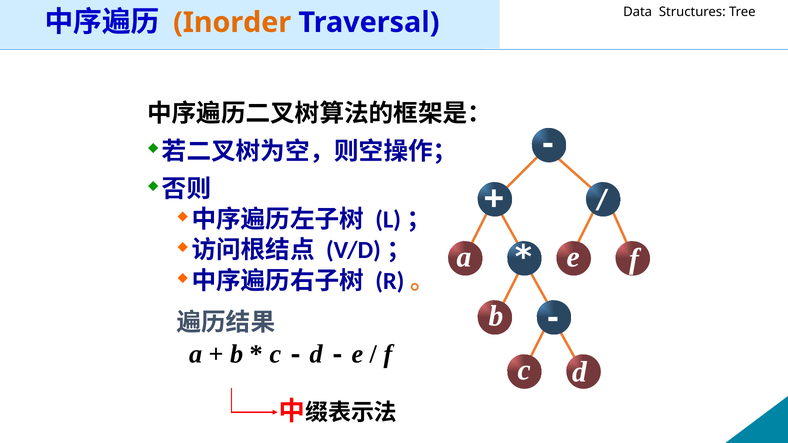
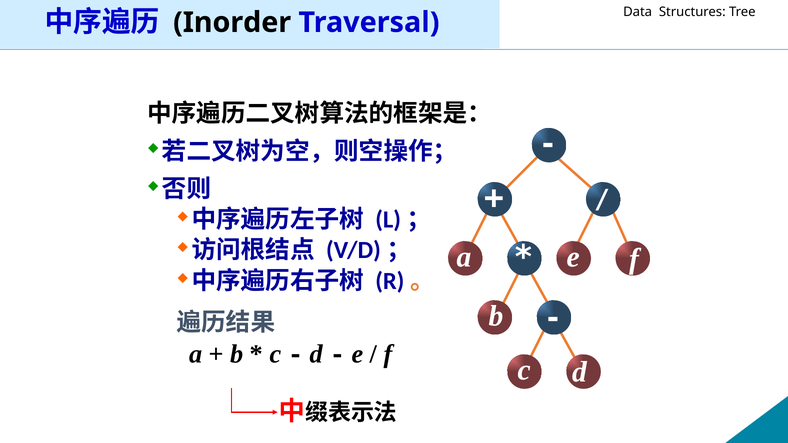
Inorder colour: orange -> black
